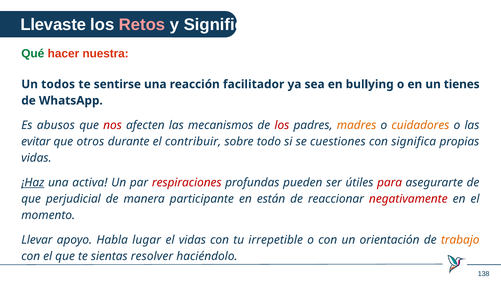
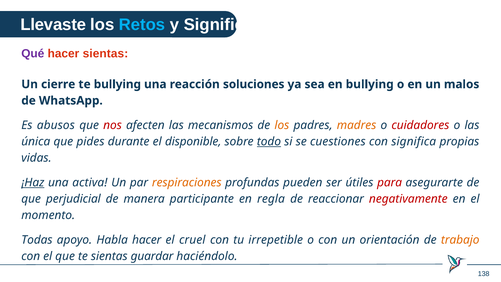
Retos colour: pink -> light blue
Qué colour: green -> purple
hacer nuestra: nuestra -> sientas
todos: todos -> cierre
te sentirse: sentirse -> bullying
facilitador: facilitador -> soluciones
tienes: tienes -> malos
los at (282, 125) colour: red -> orange
cuidadores colour: orange -> red
evitar: evitar -> única
otros: otros -> pides
contribuir: contribuir -> disponible
todo underline: none -> present
respiraciones colour: red -> orange
están: están -> regla
Llevar: Llevar -> Todas
Habla lugar: lugar -> hacer
el vidas: vidas -> cruel
resolver: resolver -> guardar
